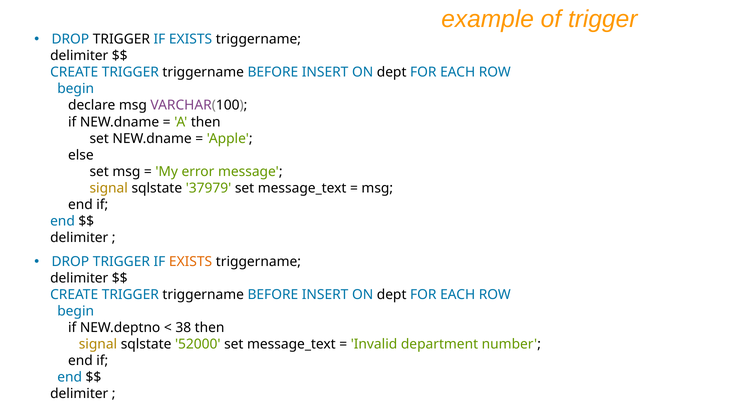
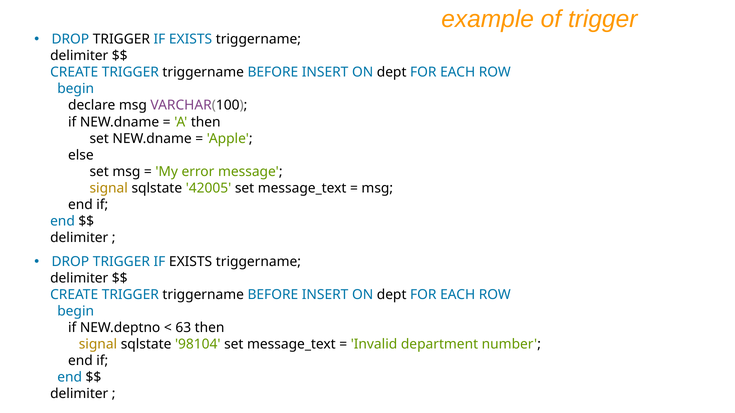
37979: 37979 -> 42005
EXISTS at (191, 262) colour: orange -> black
38: 38 -> 63
52000: 52000 -> 98104
